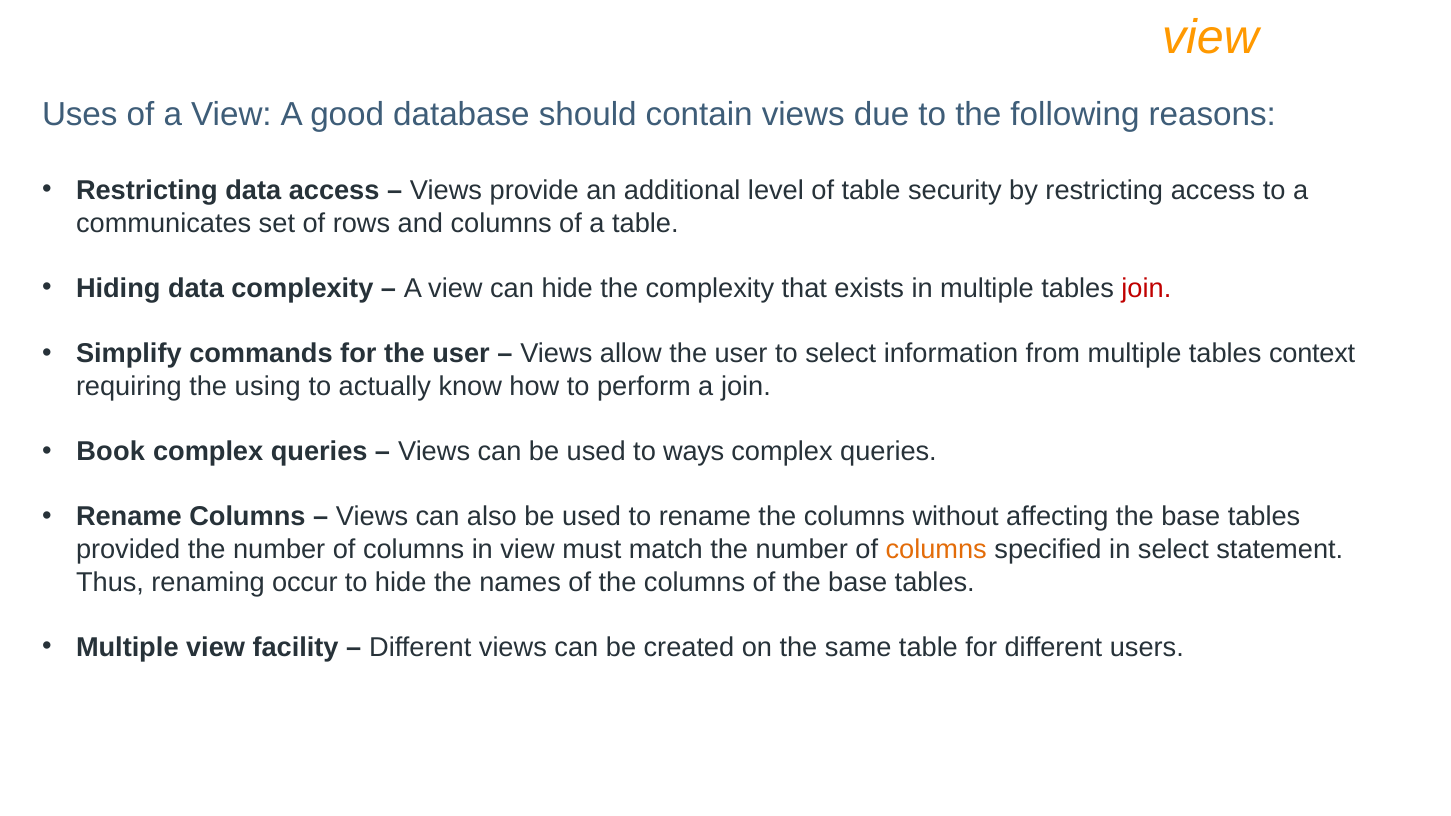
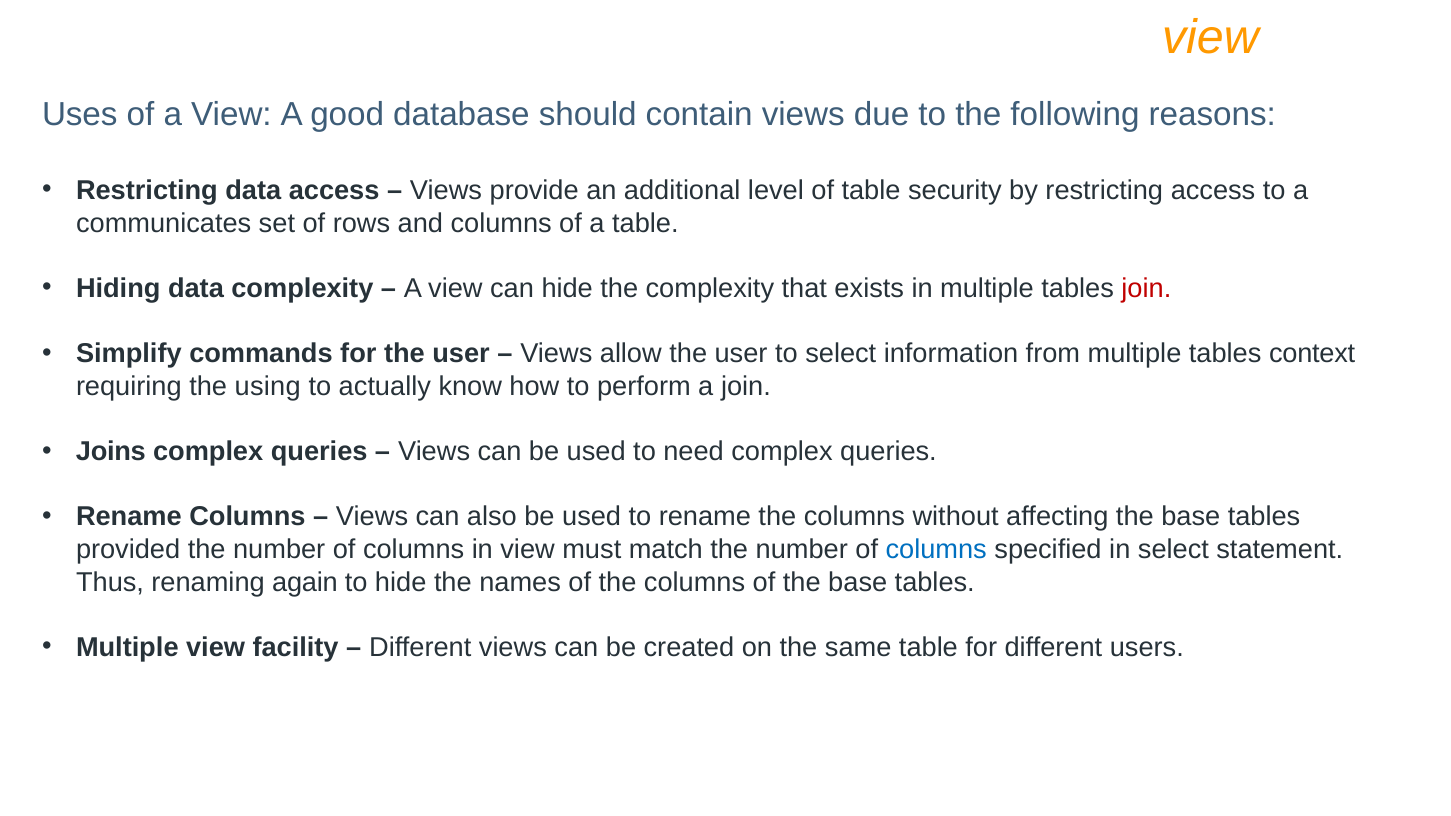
Book: Book -> Joins
ways: ways -> need
columns at (936, 550) colour: orange -> blue
occur: occur -> again
